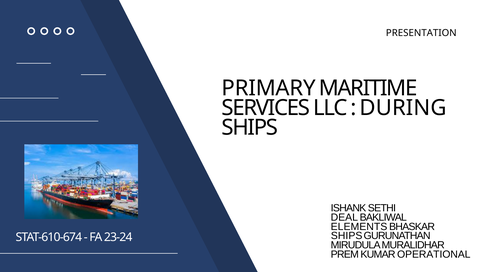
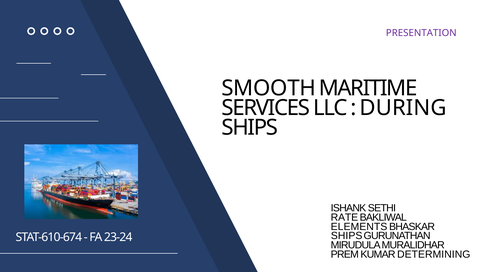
PRESENTATION colour: black -> purple
PRIMARY: PRIMARY -> SMOOTH
DEAL: DEAL -> RATE
OPERATIONAL: OPERATIONAL -> DETERMINING
